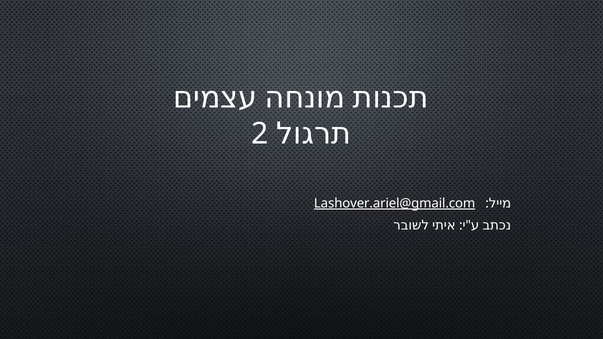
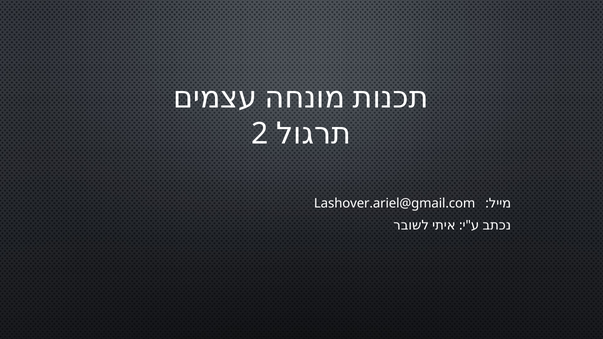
Lashover.ariel@gmail.com underline: present -> none
